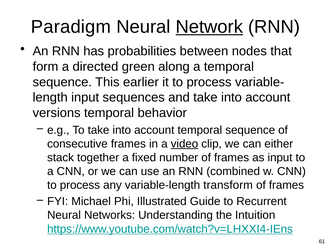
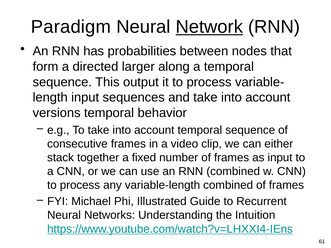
green: green -> larger
earlier: earlier -> output
video underline: present -> none
variable-length transform: transform -> combined
